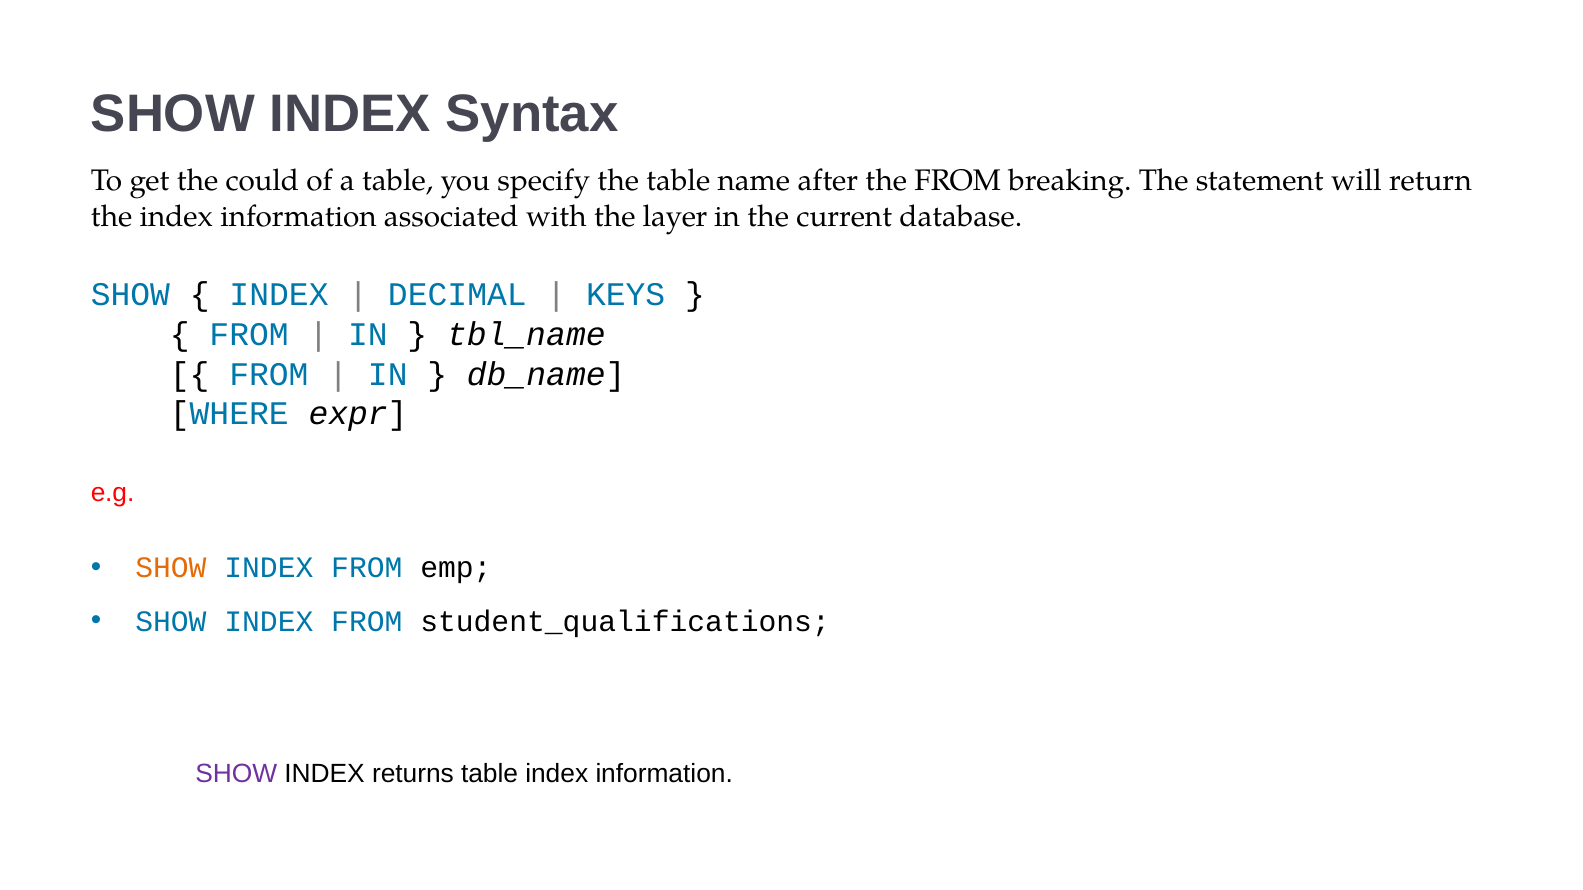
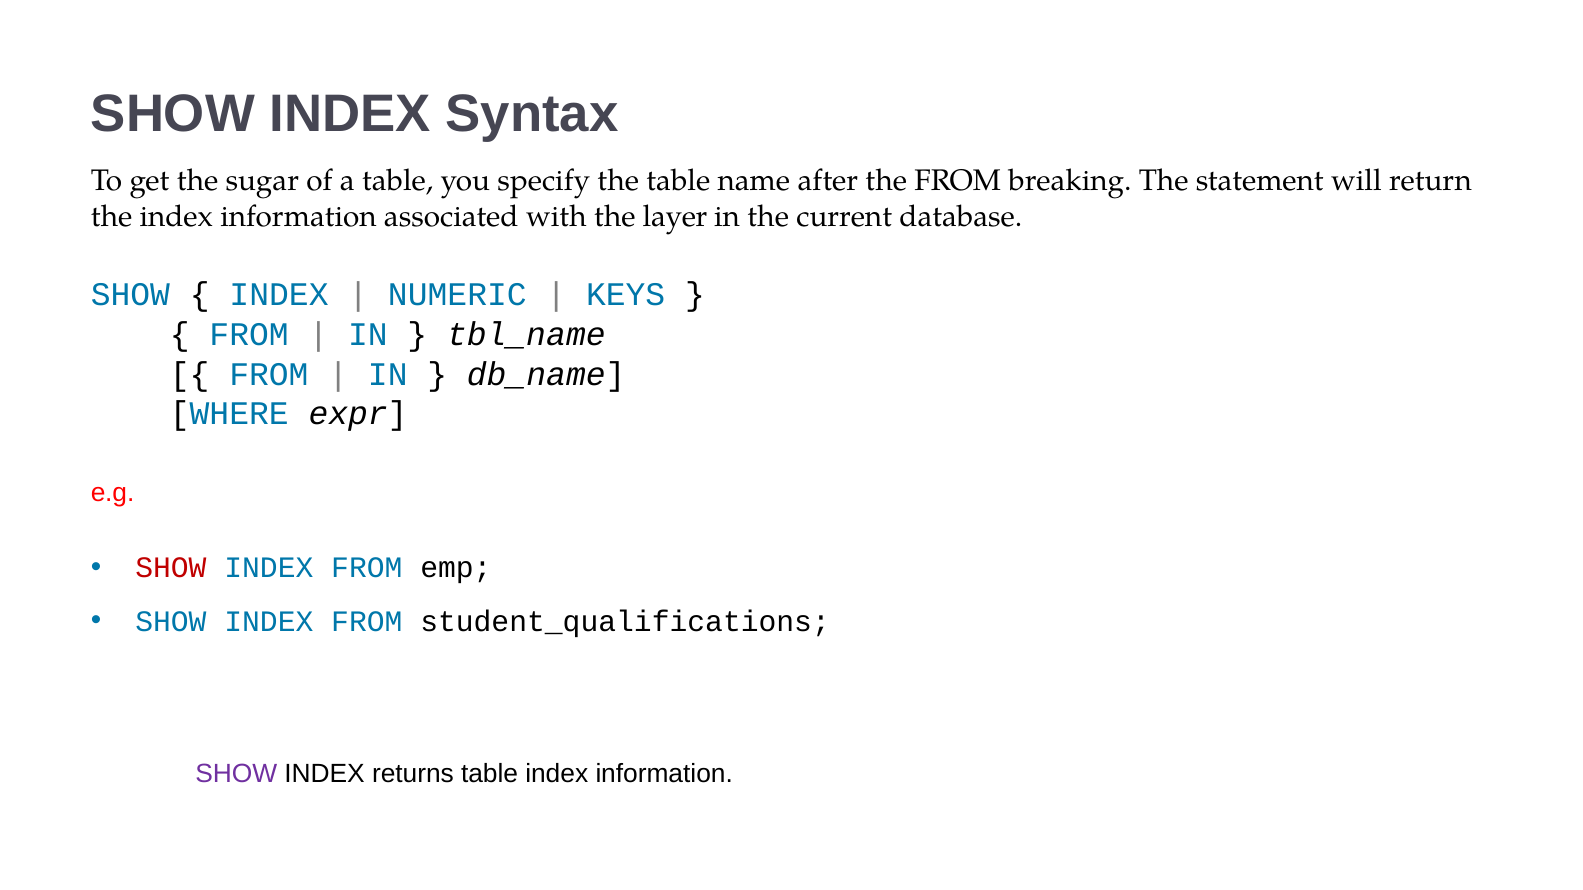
could: could -> sugar
DECIMAL: DECIMAL -> NUMERIC
SHOW at (171, 568) colour: orange -> red
